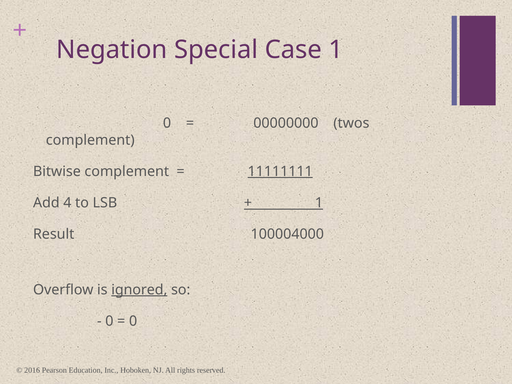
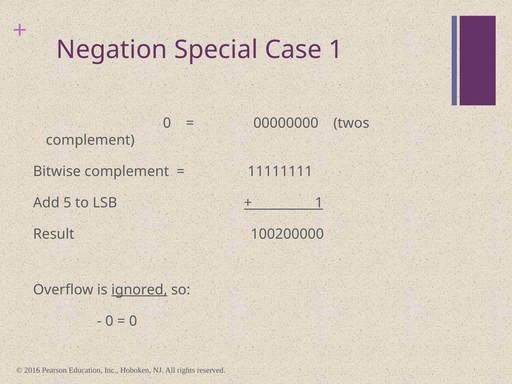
11111111 underline: present -> none
4: 4 -> 5
100004000: 100004000 -> 100200000
